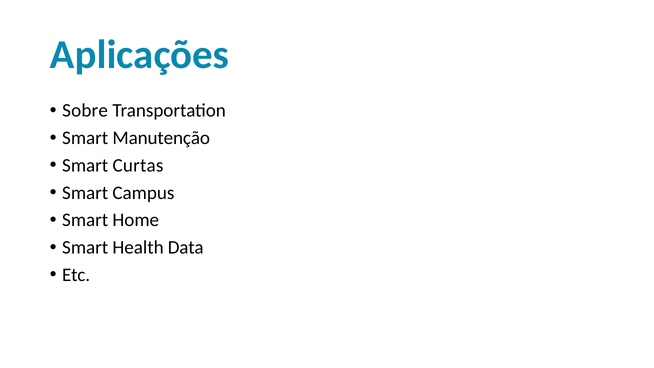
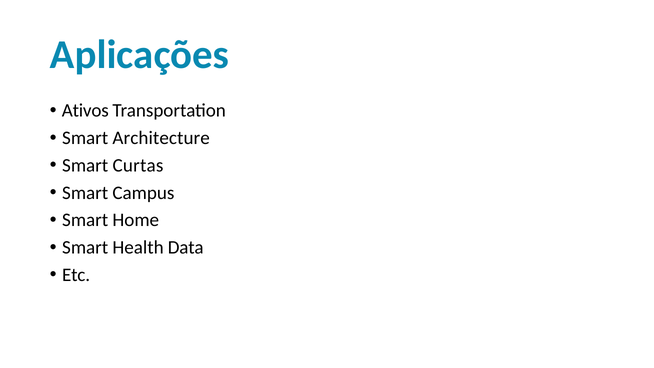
Sobre: Sobre -> Ativos
Manutenção: Manutenção -> Architecture
